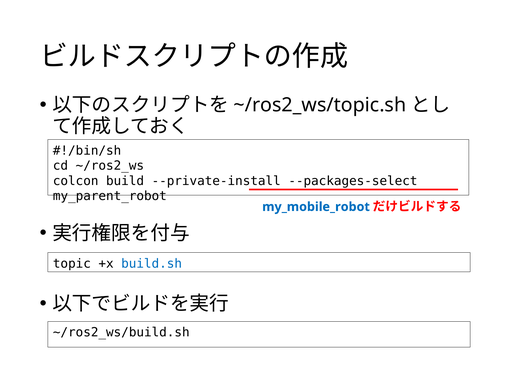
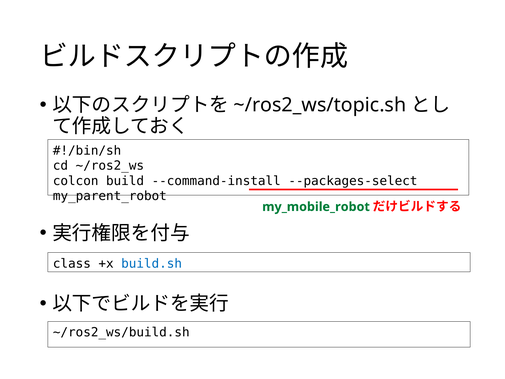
--private-install: --private-install -> --command-install
my_mobile_robot colour: blue -> green
topic: topic -> class
